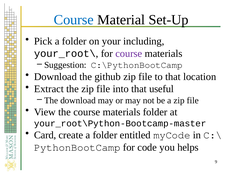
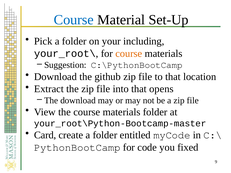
course at (129, 54) colour: purple -> orange
useful: useful -> opens
helps: helps -> fixed
